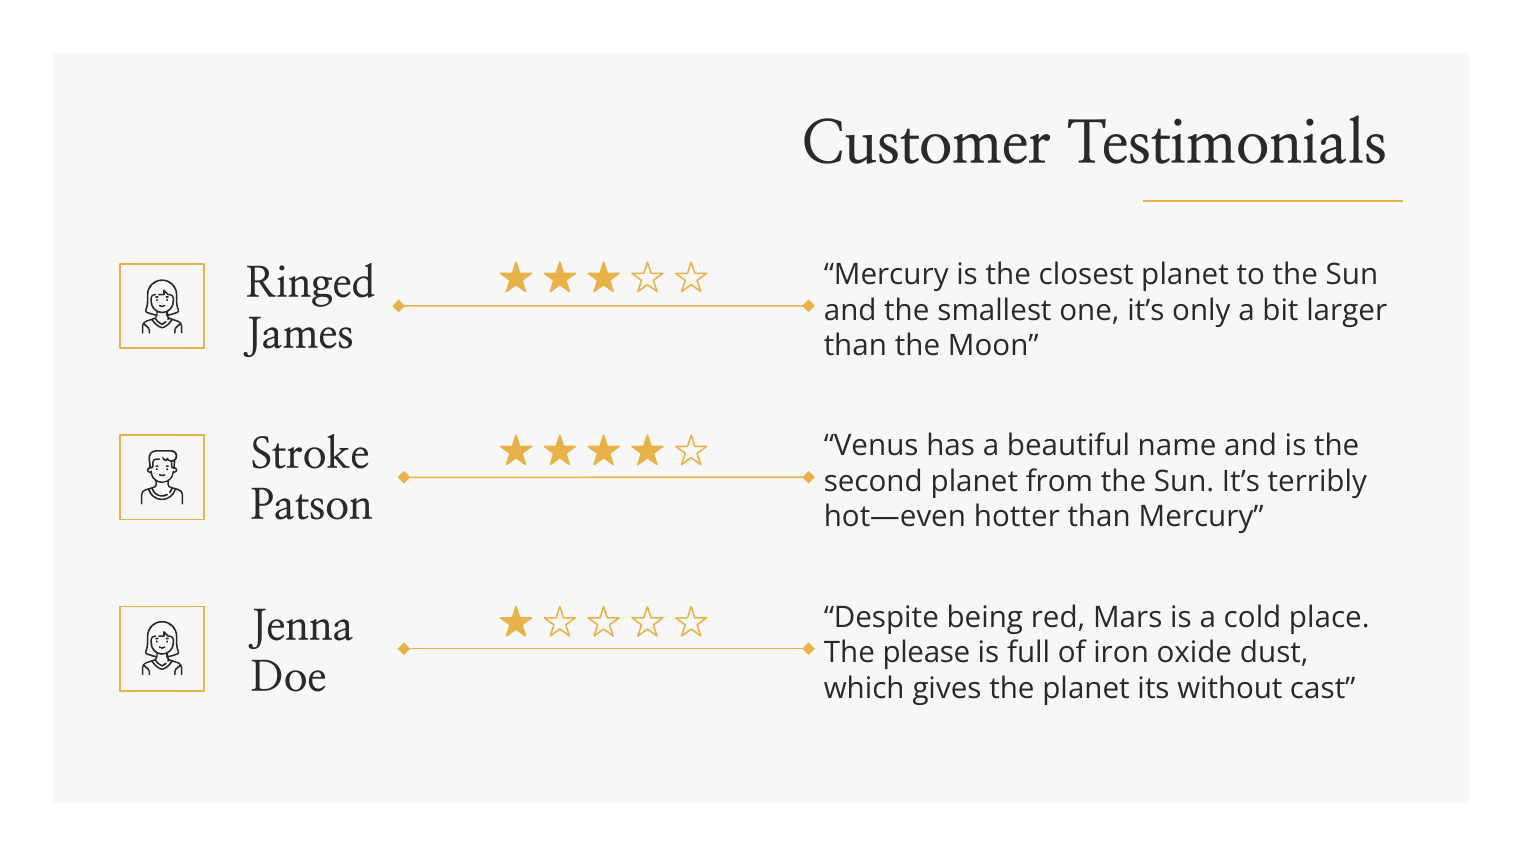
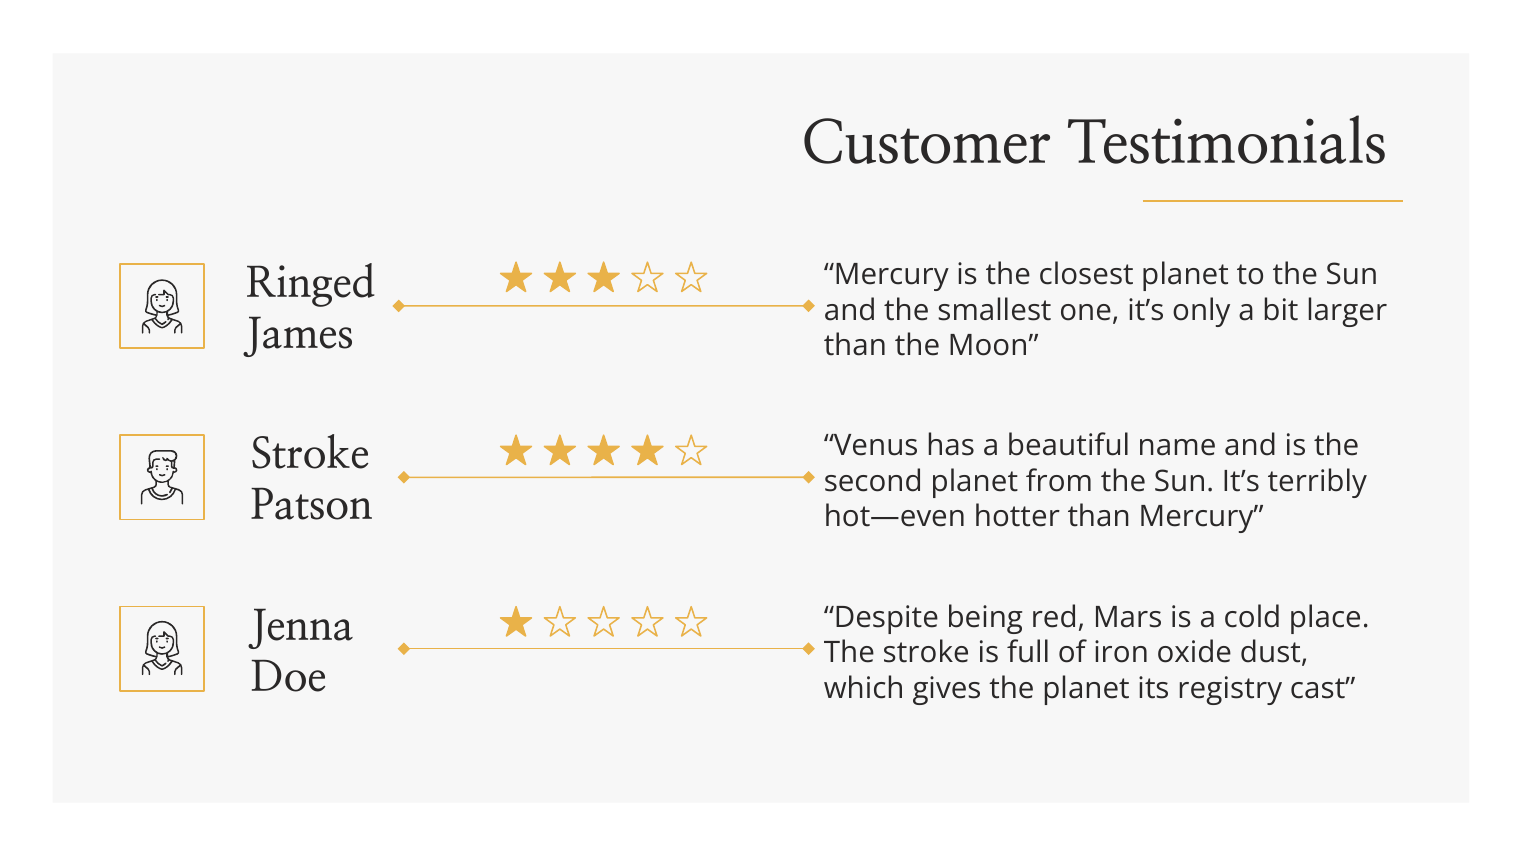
The please: please -> stroke
without: without -> registry
